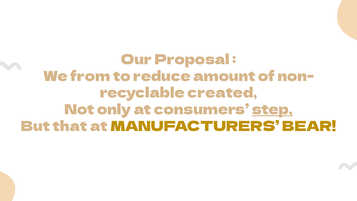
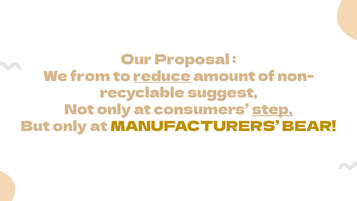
reduce underline: none -> present
created: created -> suggest
But that: that -> only
